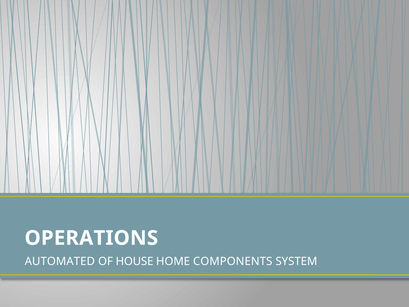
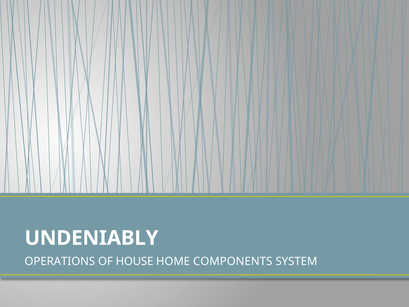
OPERATIONS: OPERATIONS -> UNDENIABLY
AUTOMATED: AUTOMATED -> OPERATIONS
